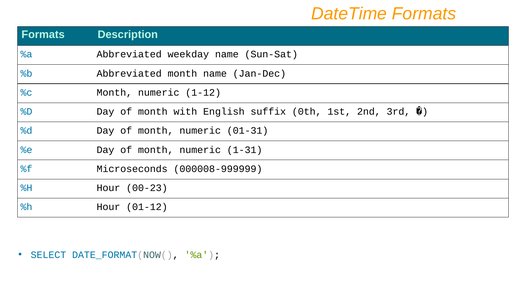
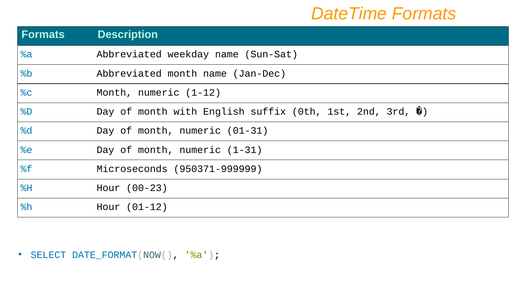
000008-999999: 000008-999999 -> 950371-999999
